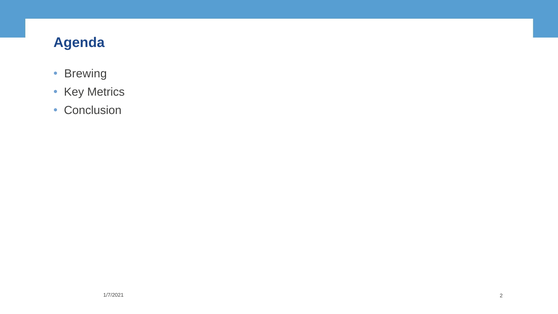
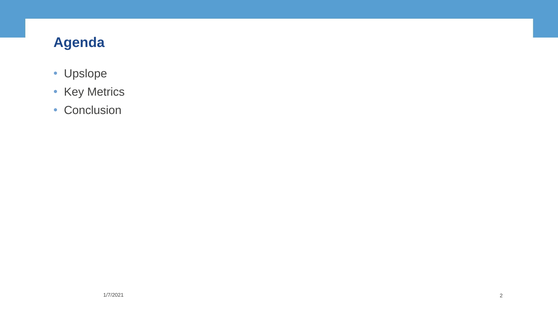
Brewing: Brewing -> Upslope
